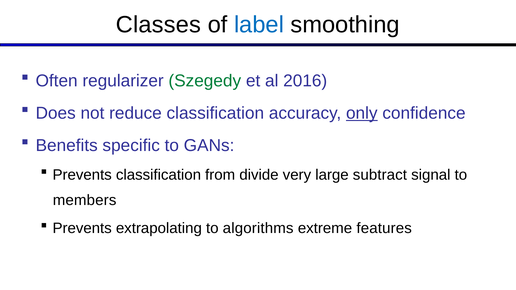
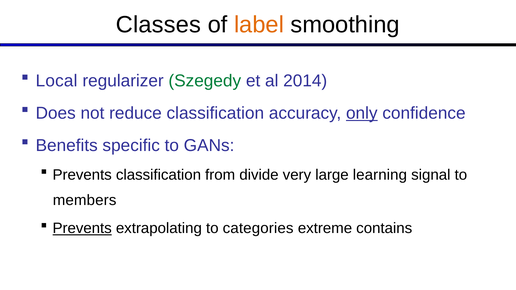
label colour: blue -> orange
Often: Often -> Local
2016: 2016 -> 2014
subtract: subtract -> learning
Prevents at (82, 229) underline: none -> present
algorithms: algorithms -> categories
features: features -> contains
